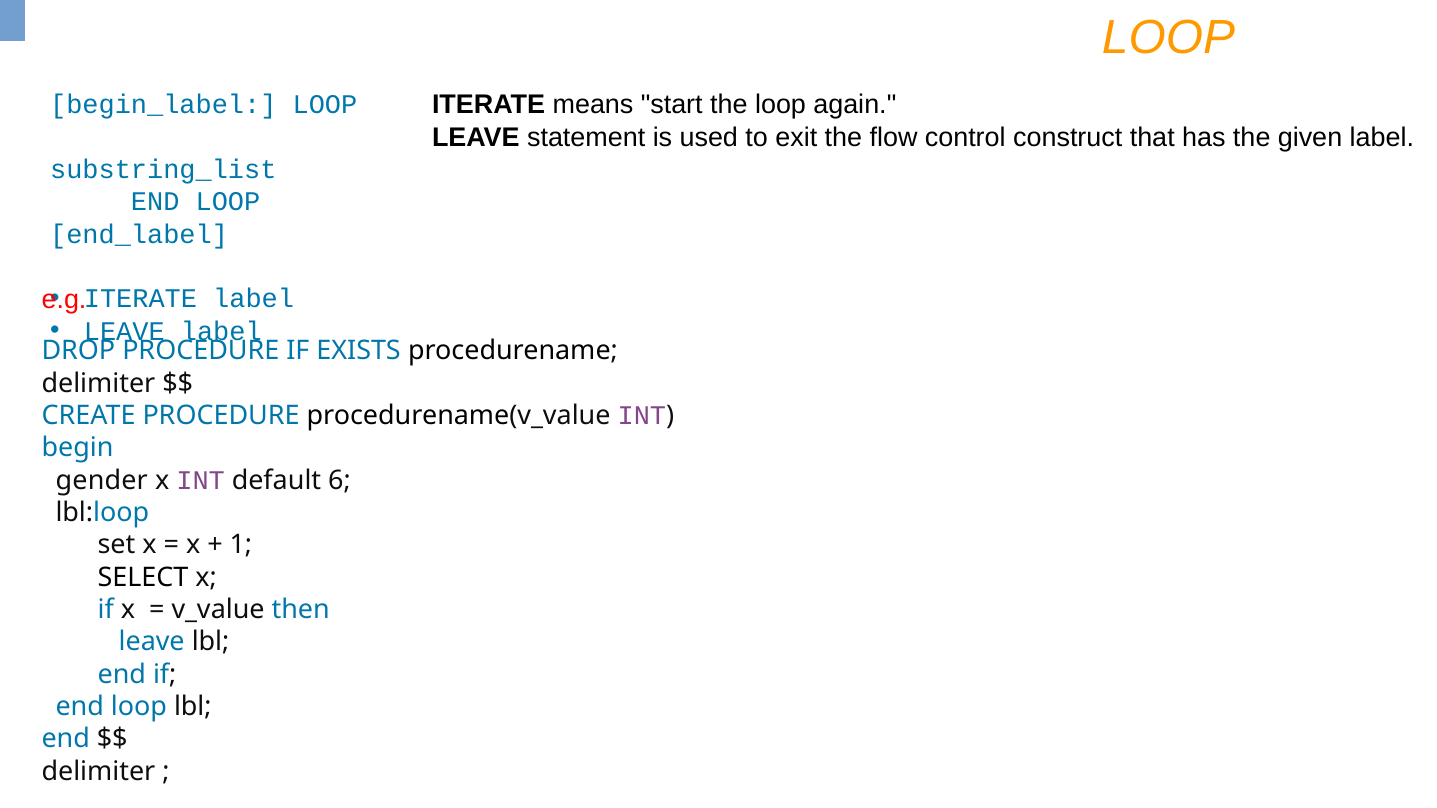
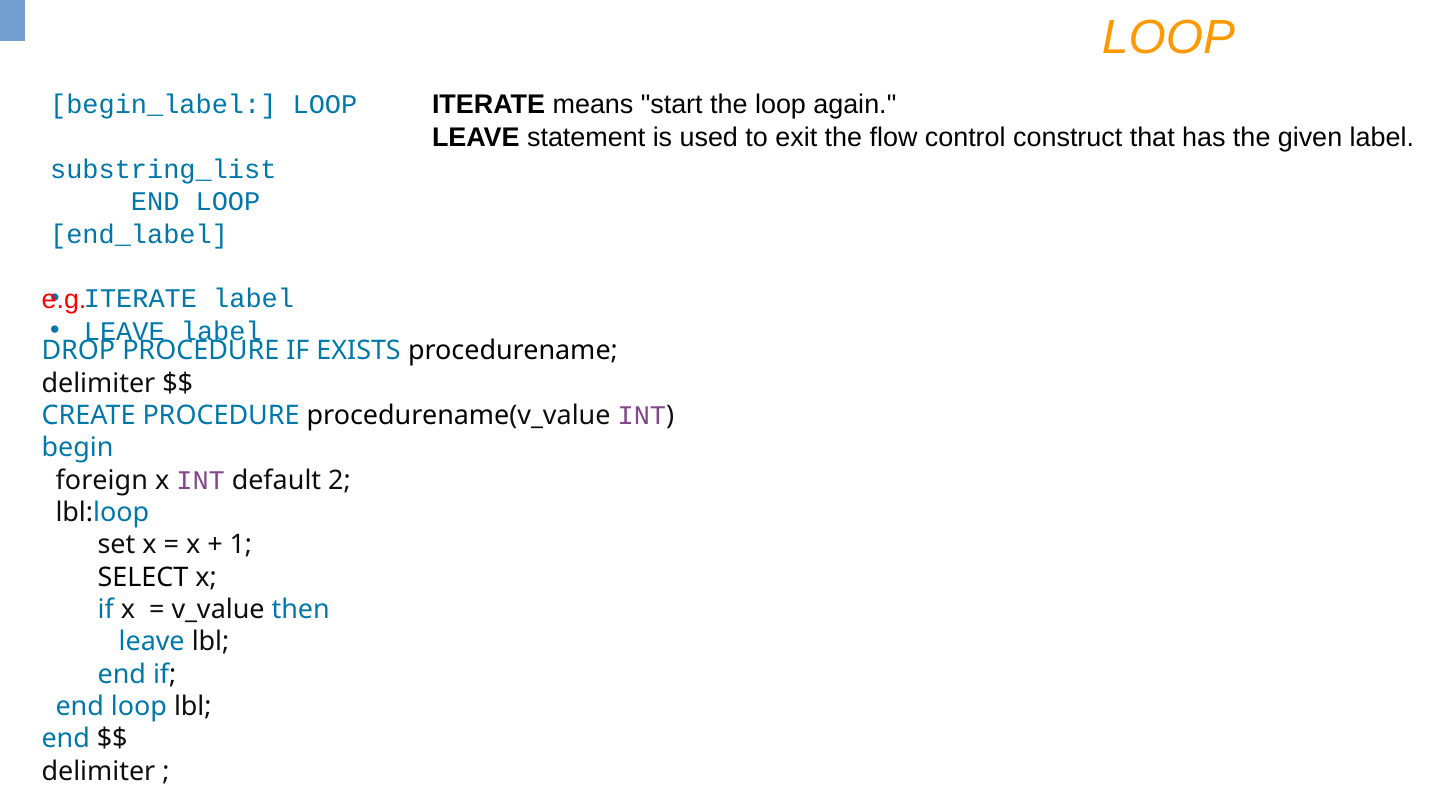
gender: gender -> foreign
6: 6 -> 2
